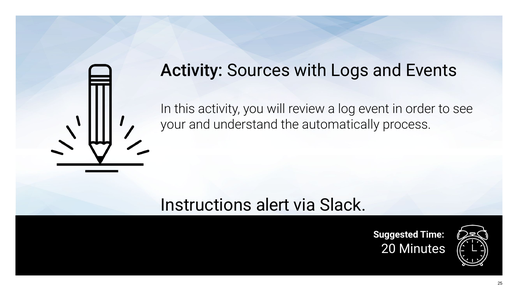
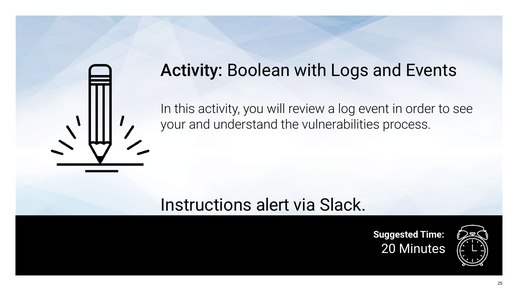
Sources: Sources -> Boolean
automatically: automatically -> vulnerabilities
